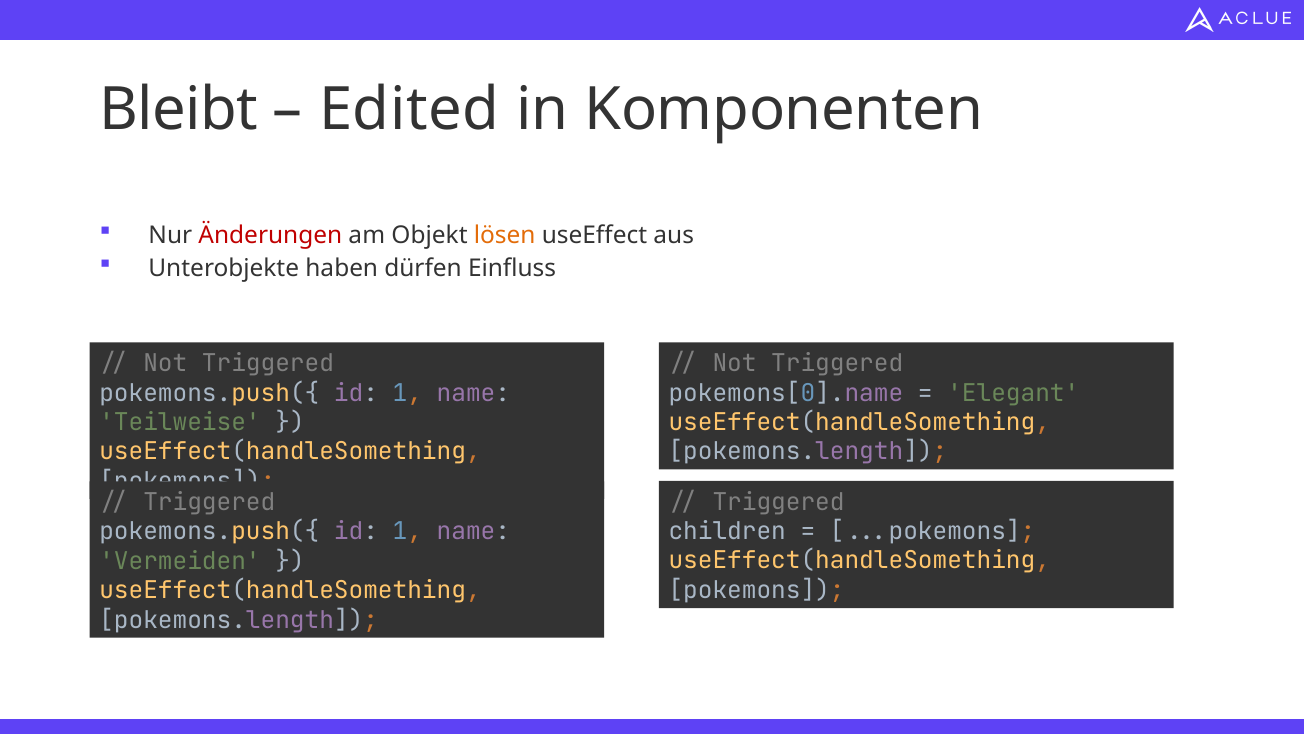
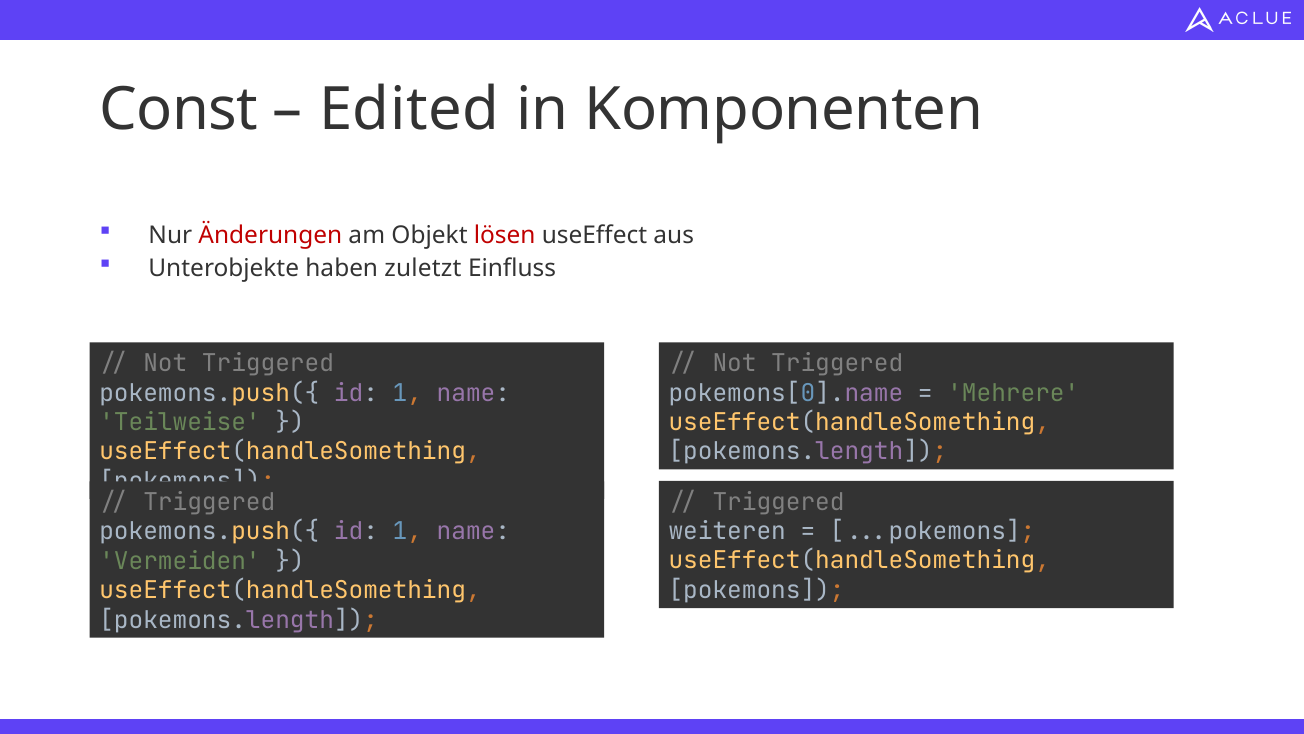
Bleibt: Bleibt -> Const
lösen colour: orange -> red
dürfen: dürfen -> zuletzt
Elegant: Elegant -> Mehrere
children: children -> weiteren
